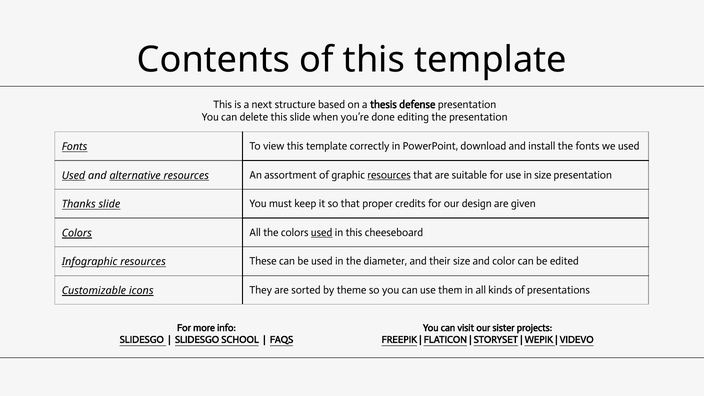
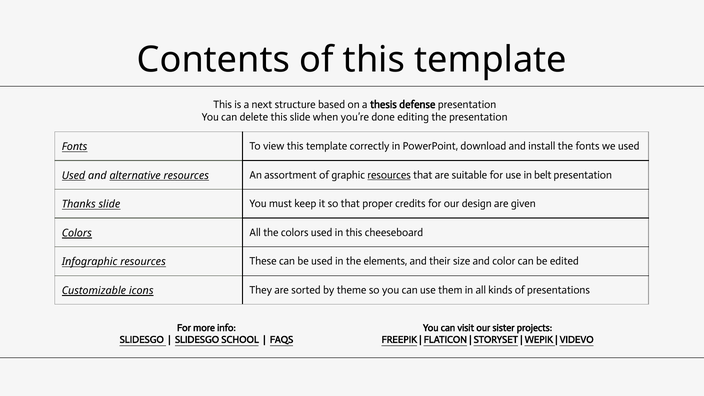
in size: size -> belt
used at (322, 233) underline: present -> none
diameter: diameter -> elements
